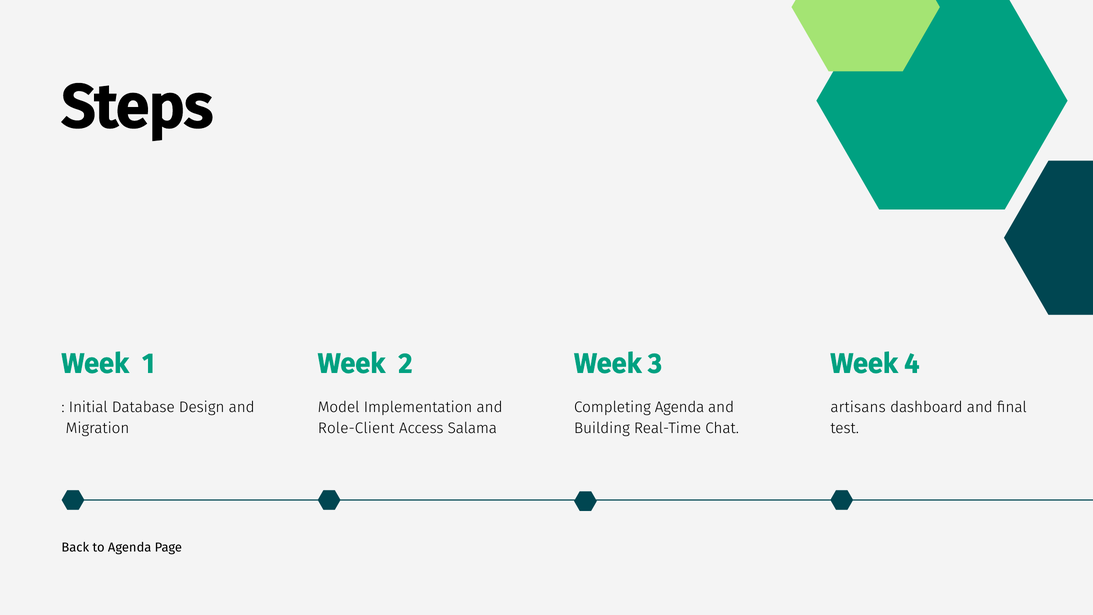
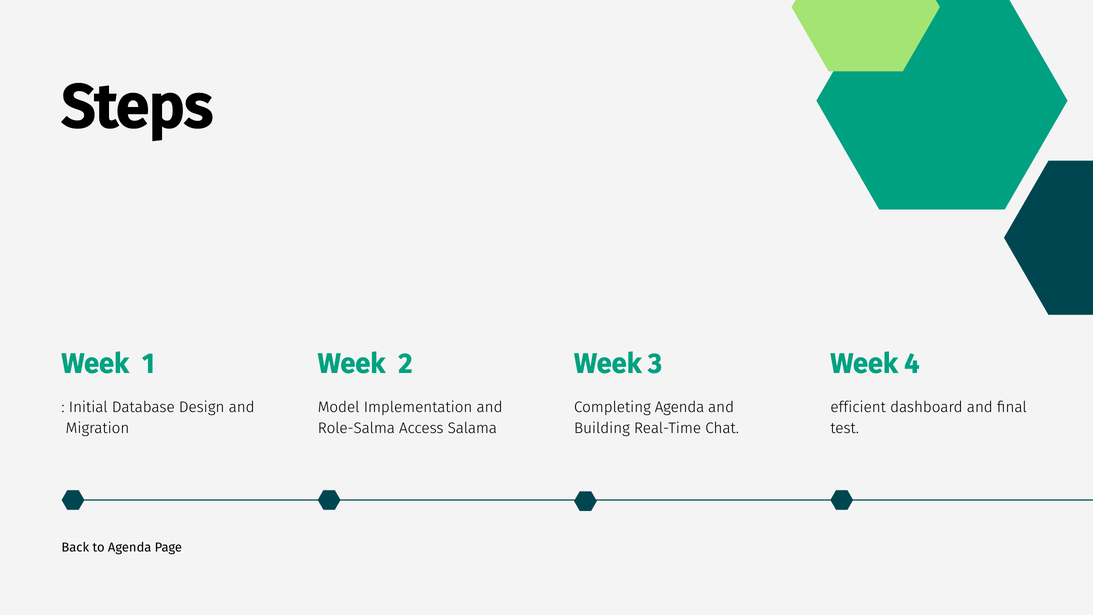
artisans: artisans -> efficient
Role-Client: Role-Client -> Role-Salma
